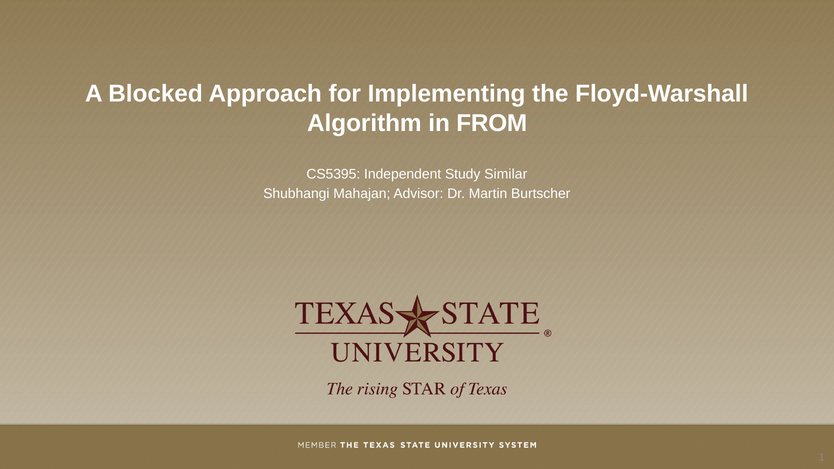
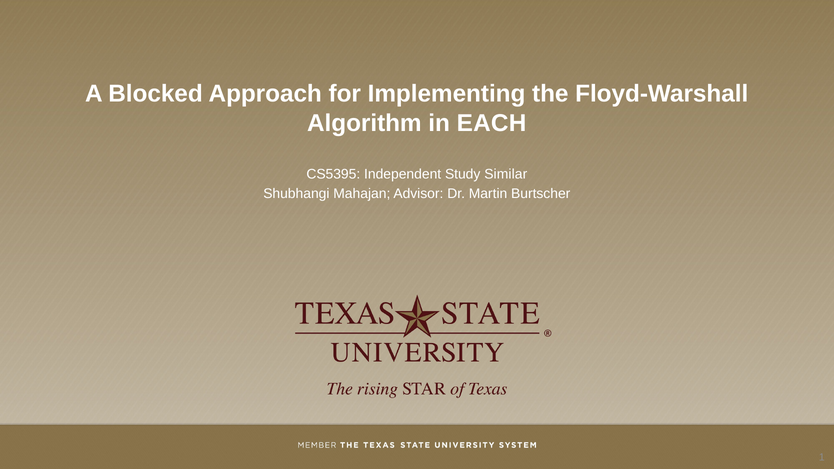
FROM: FROM -> EACH
